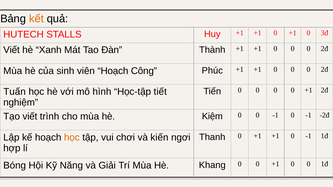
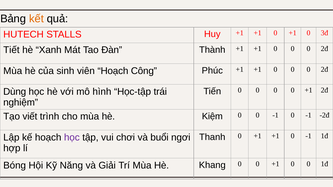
Viết at (12, 50): Viết -> Tiết
Tuấn: Tuấn -> Dùng
tiết: tiết -> trái
học at (72, 138) colour: orange -> purple
kiến: kiến -> buổi
